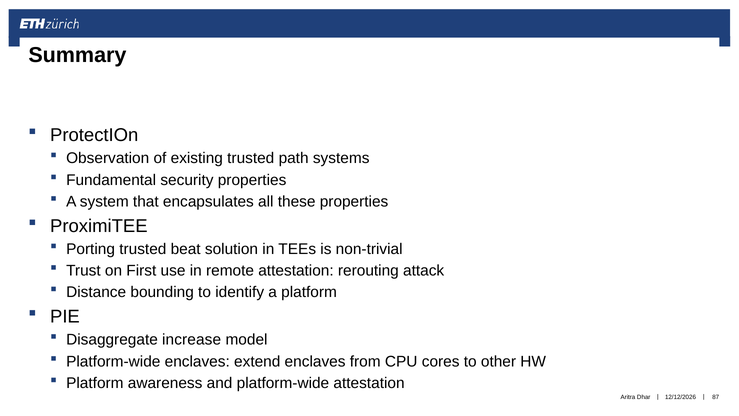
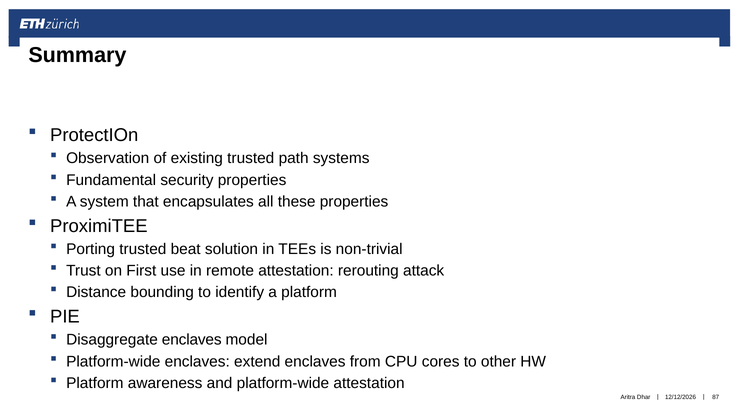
Disaggregate increase: increase -> enclaves
